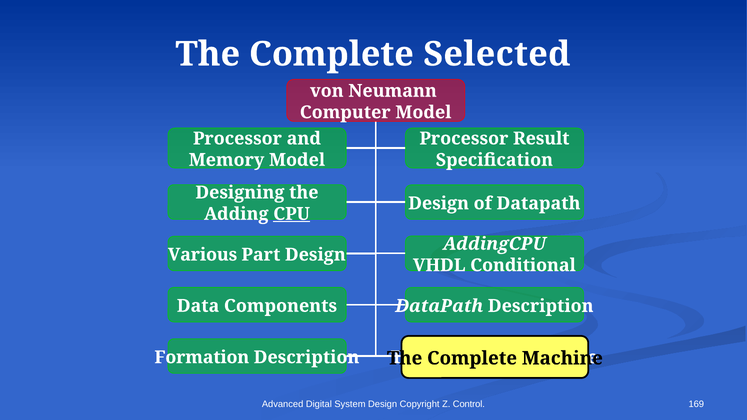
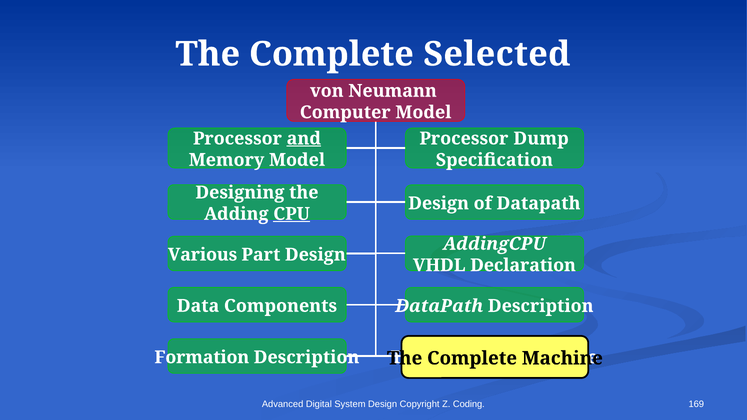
and underline: none -> present
Result: Result -> Dump
Conditional: Conditional -> Declaration
Control: Control -> Coding
